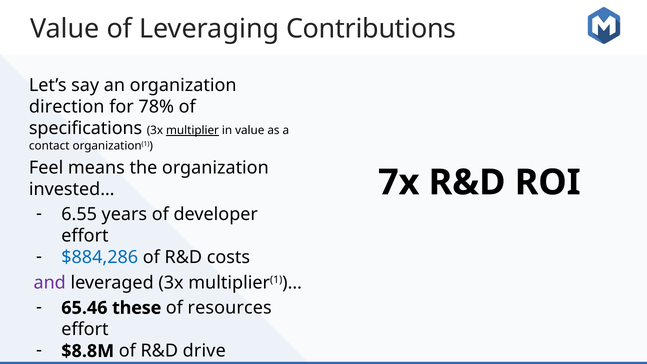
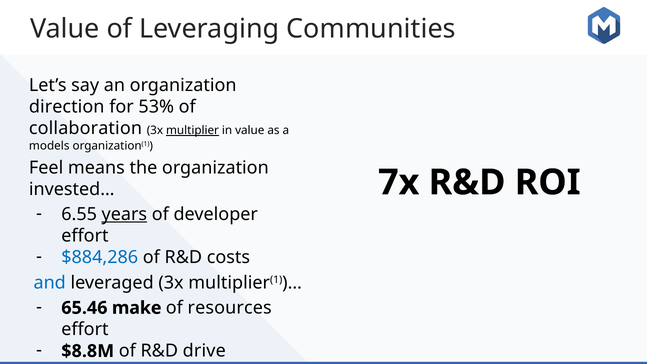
Contributions: Contributions -> Communities
78%: 78% -> 53%
specifications: specifications -> collaboration
contact: contact -> models
years underline: none -> present
and colour: purple -> blue
these: these -> make
